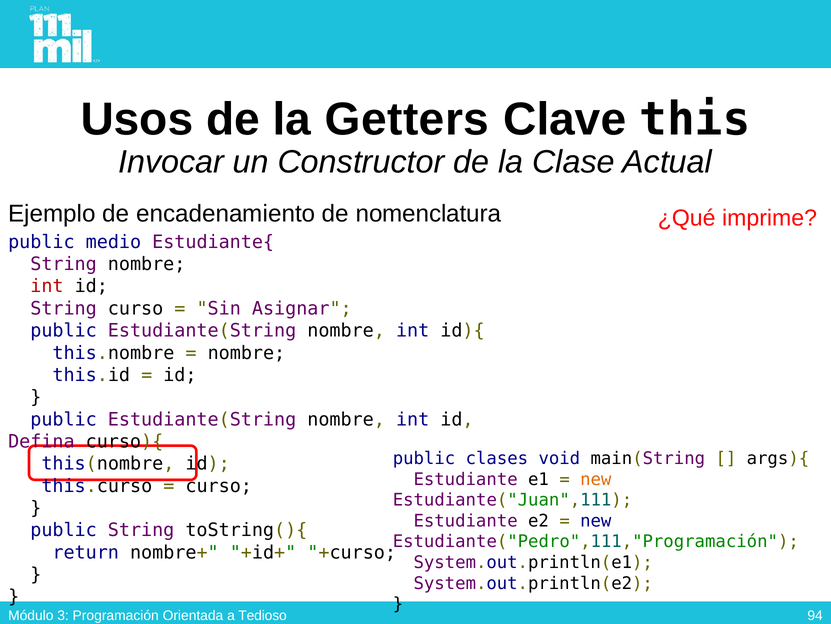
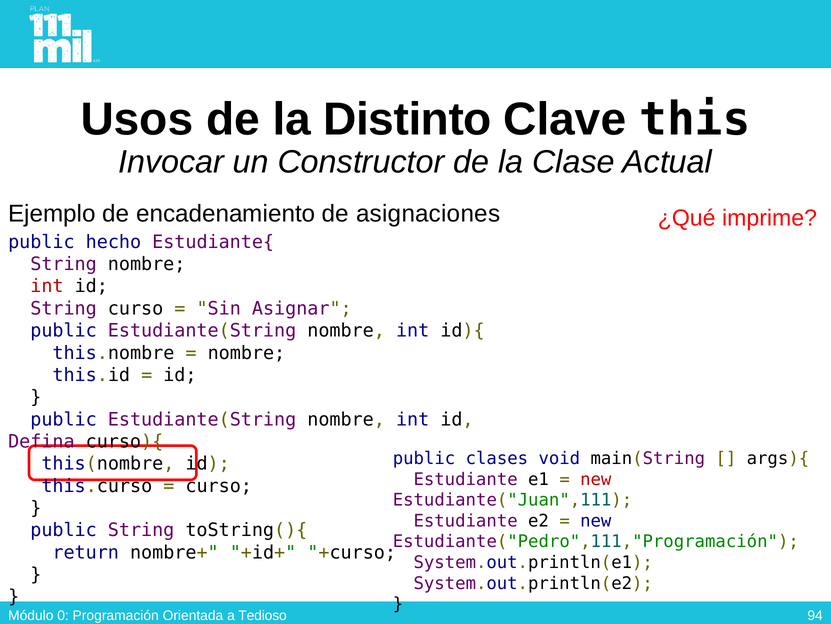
Getters: Getters -> Distinto
nomenclatura: nomenclatura -> asignaciones
medio: medio -> hecho
new at (596, 479) colour: orange -> red
3: 3 -> 0
